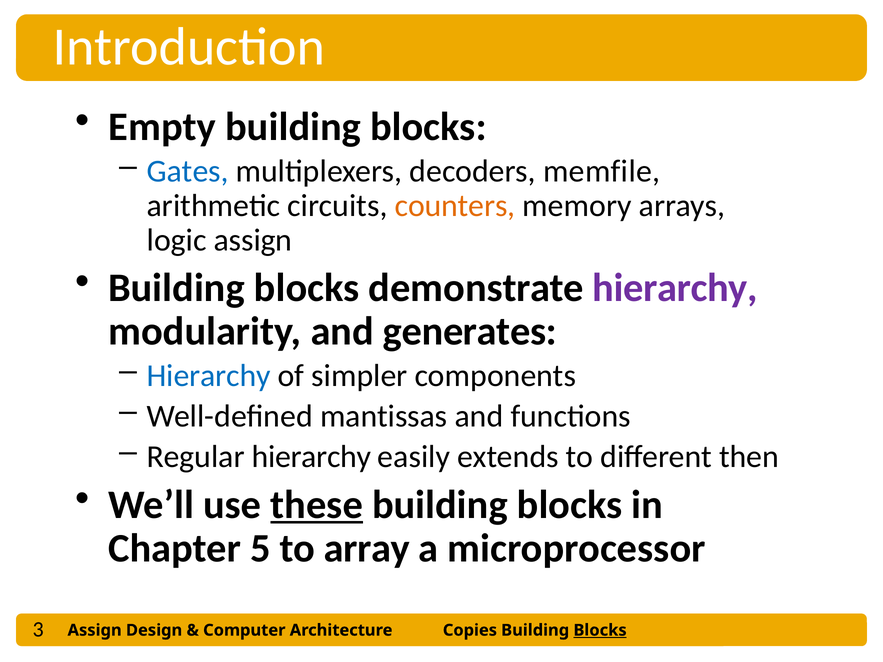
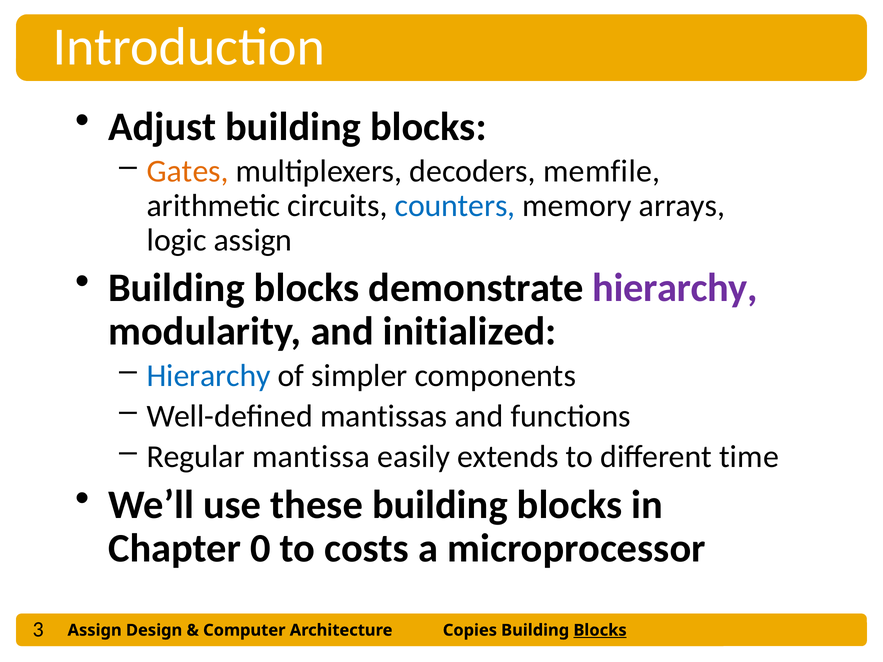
Empty: Empty -> Adjust
Gates colour: blue -> orange
counters colour: orange -> blue
generates: generates -> initialized
Regular hierarchy: hierarchy -> mantissa
then: then -> time
these underline: present -> none
5: 5 -> 0
array: array -> costs
